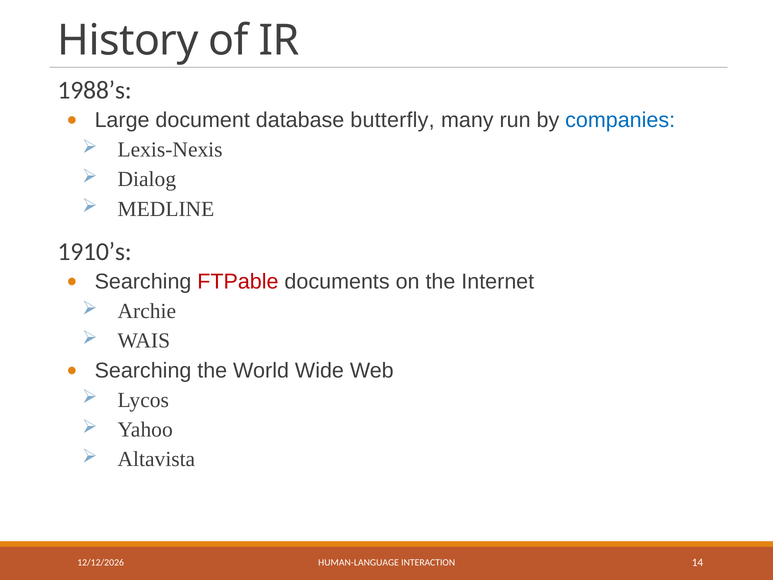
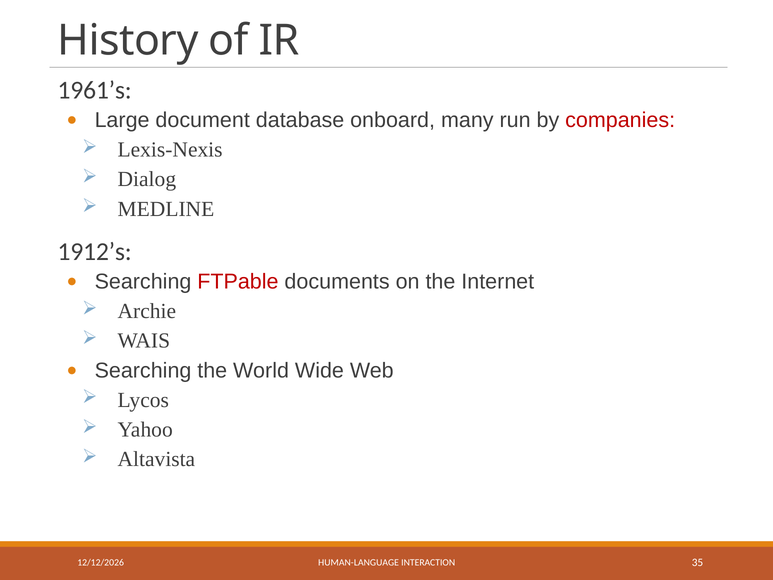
1988’s: 1988’s -> 1961’s
butterfly: butterfly -> onboard
companies colour: blue -> red
1910’s: 1910’s -> 1912’s
14: 14 -> 35
